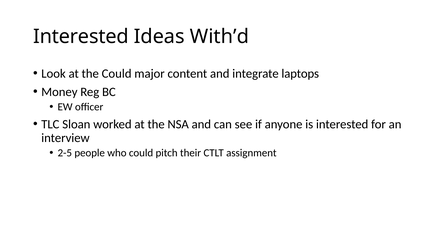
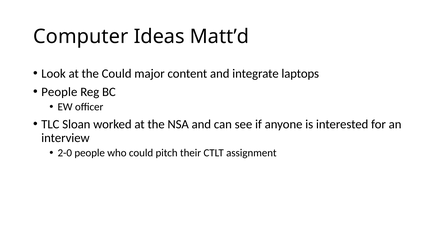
Interested at (81, 37): Interested -> Computer
With’d: With’d -> Matt’d
Money at (59, 92): Money -> People
2-5: 2-5 -> 2-0
